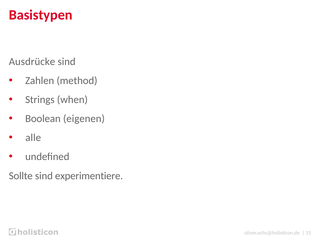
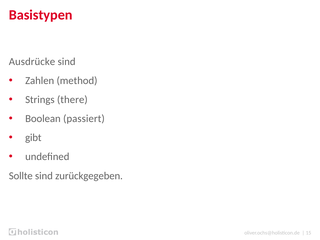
when: when -> there
eigenen: eigenen -> passiert
alle: alle -> gibt
experimentiere: experimentiere -> zurückgegeben
